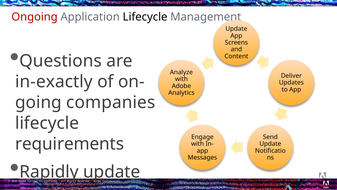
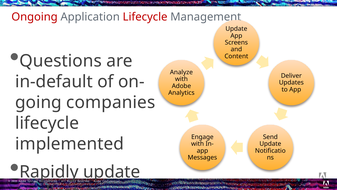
Lifecycle at (145, 17) colour: black -> red
in-exactly: in-exactly -> in-default
requirements: requirements -> implemented
